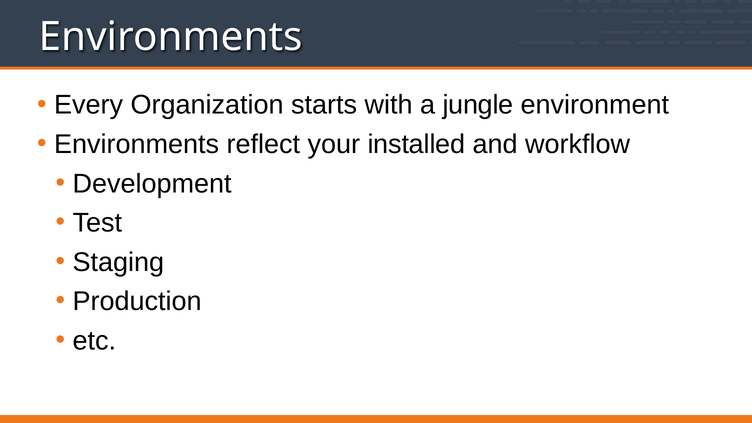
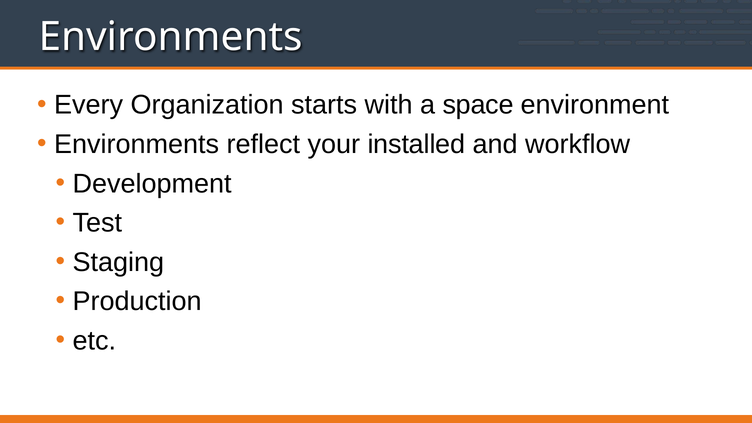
jungle: jungle -> space
